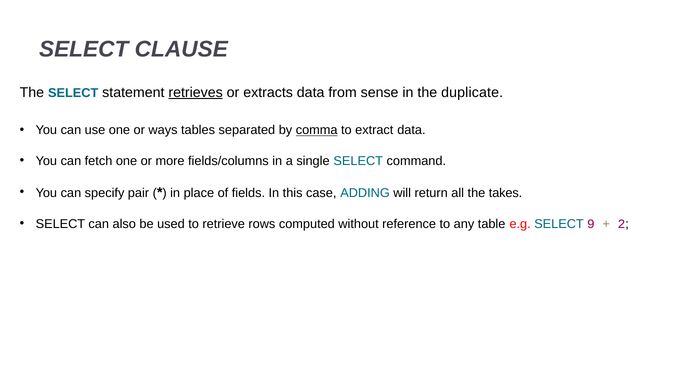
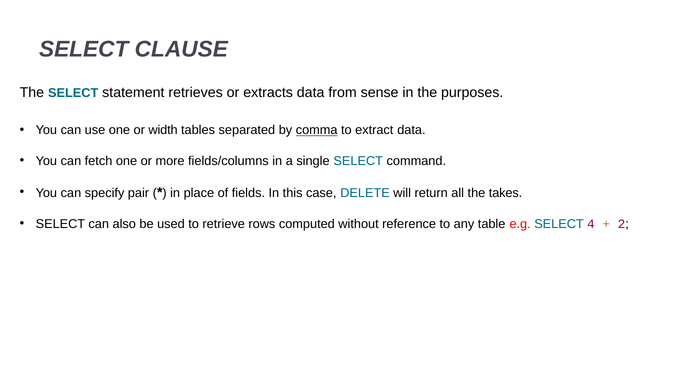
retrieves underline: present -> none
duplicate: duplicate -> purposes
ways: ways -> width
ADDING: ADDING -> DELETE
9: 9 -> 4
